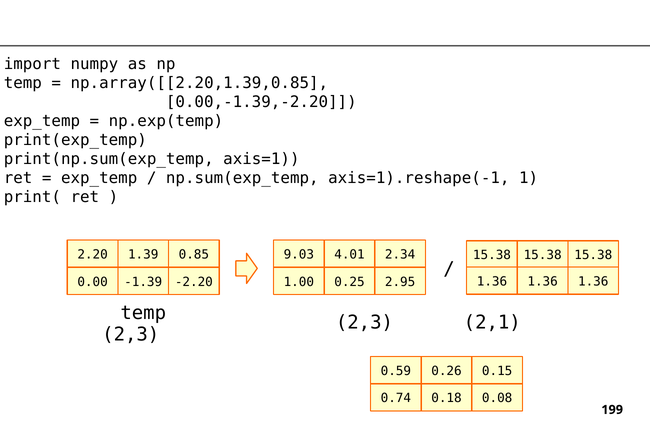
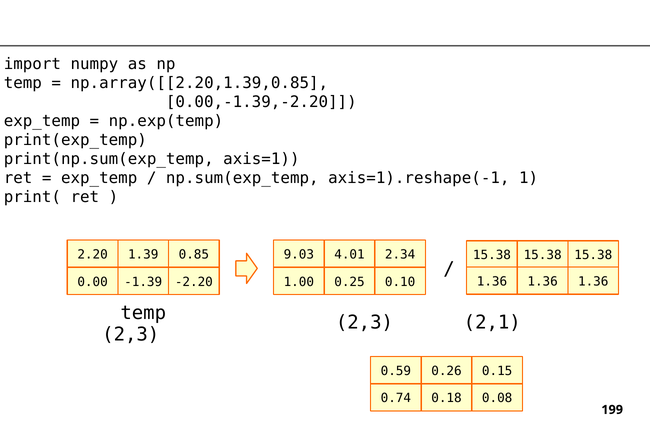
2.95: 2.95 -> 0.10
